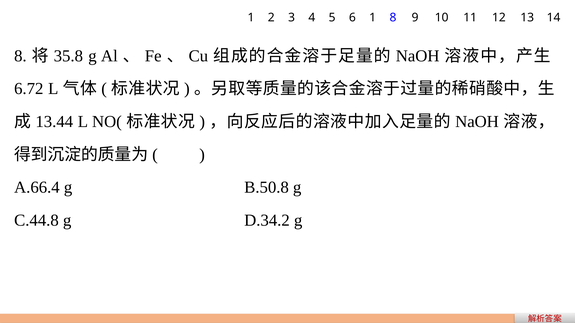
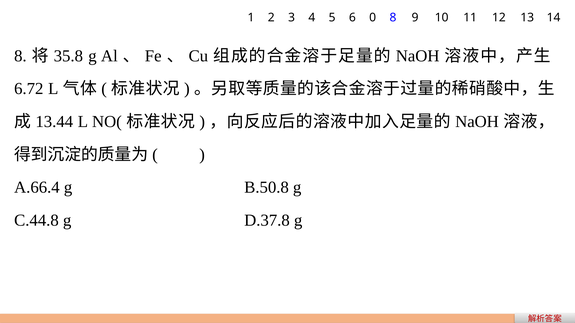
6 1: 1 -> 0
D.34.2: D.34.2 -> D.37.8
